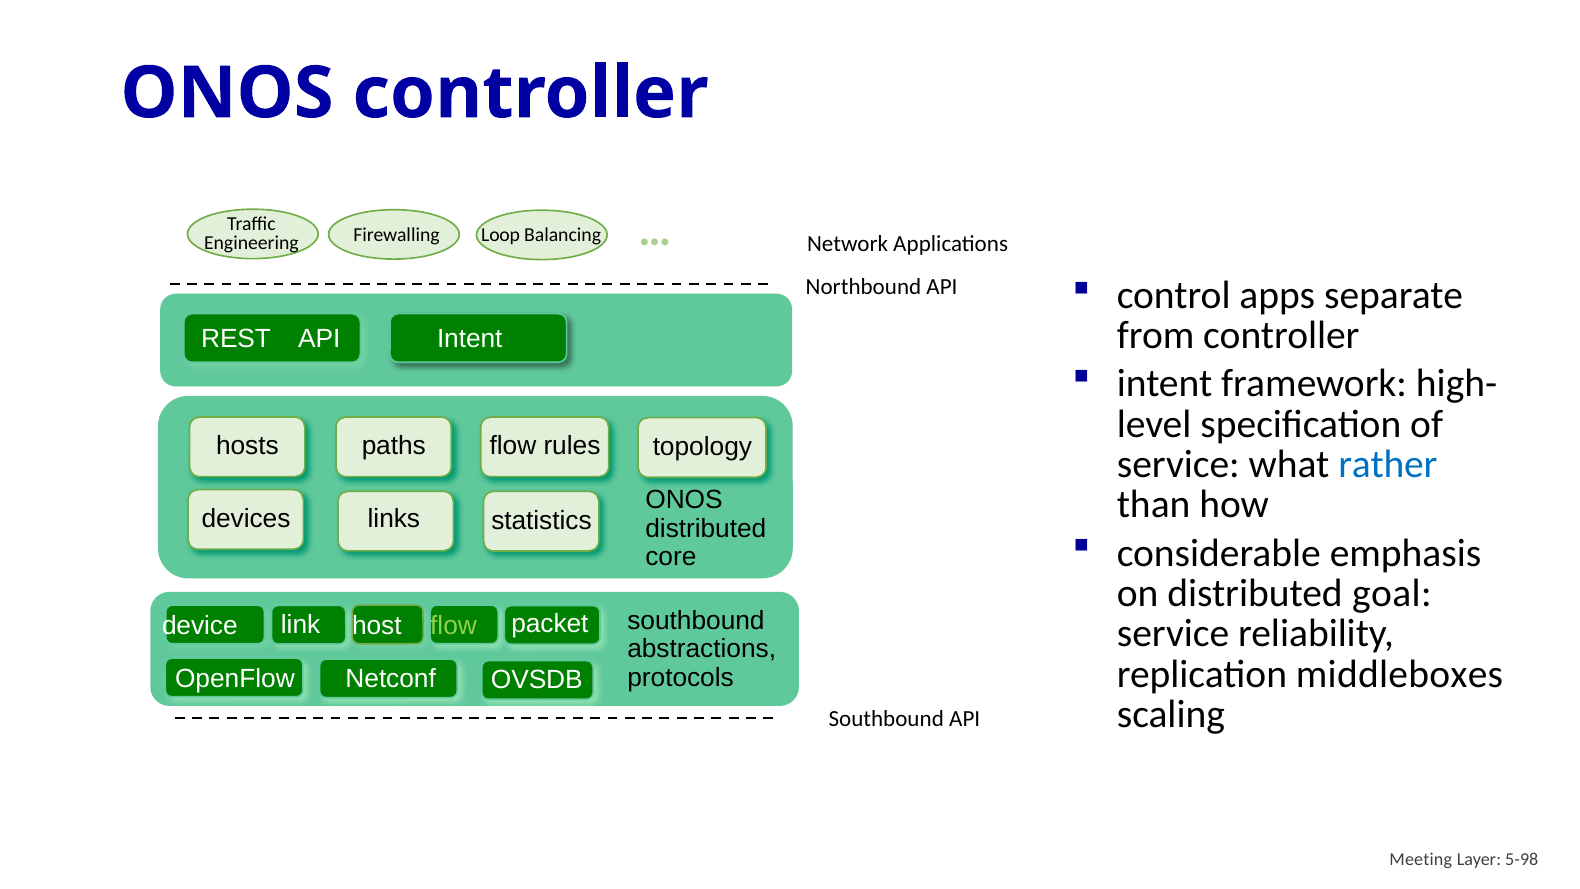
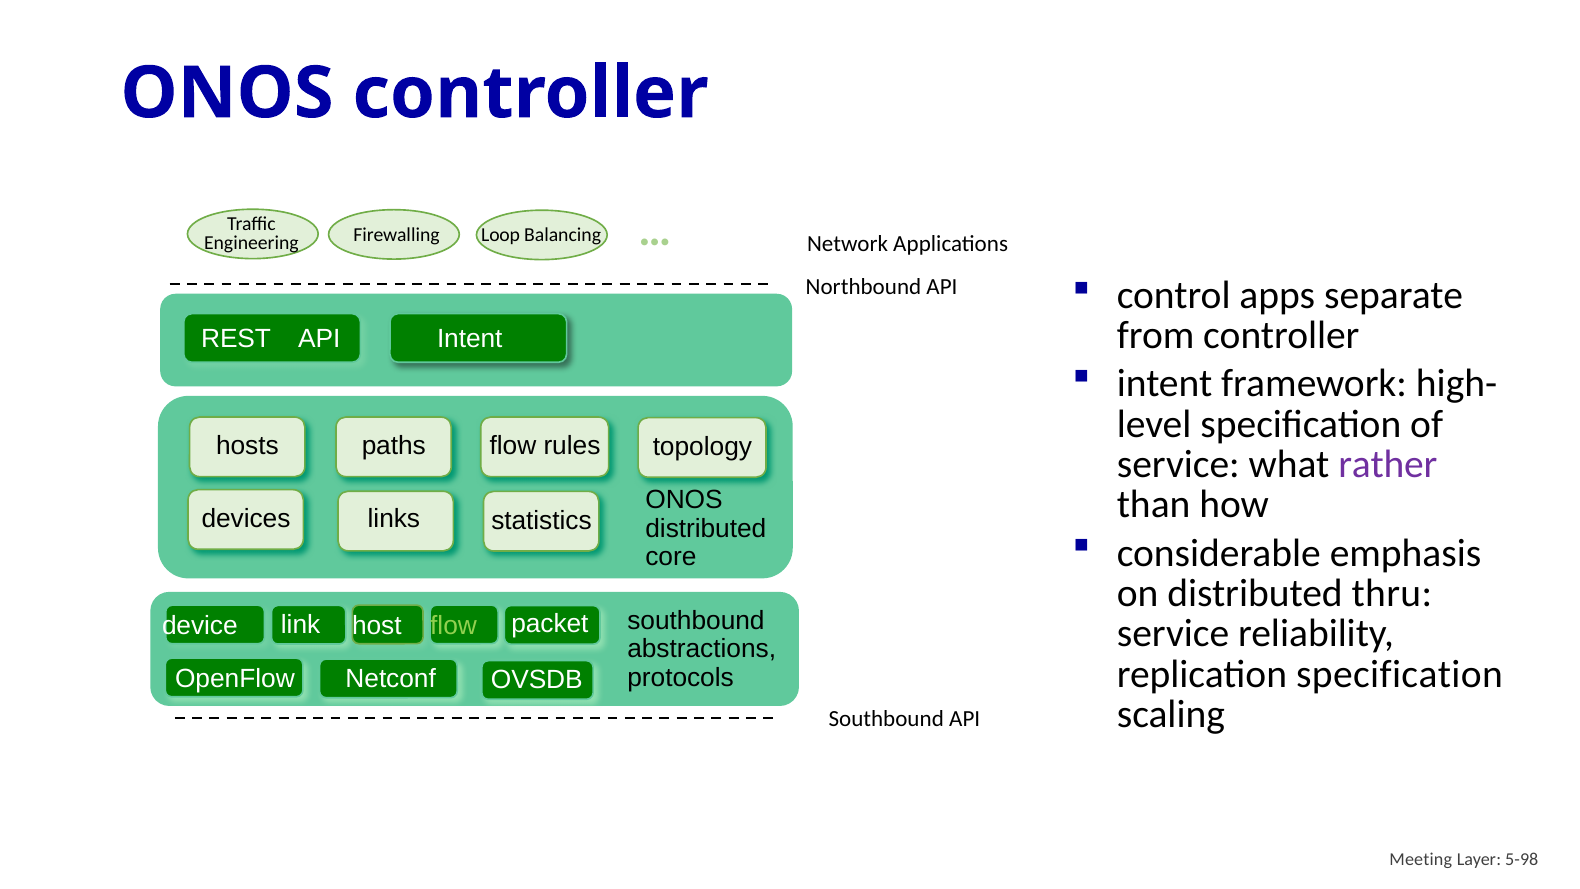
rather colour: blue -> purple
goal: goal -> thru
replication middleboxes: middleboxes -> specification
